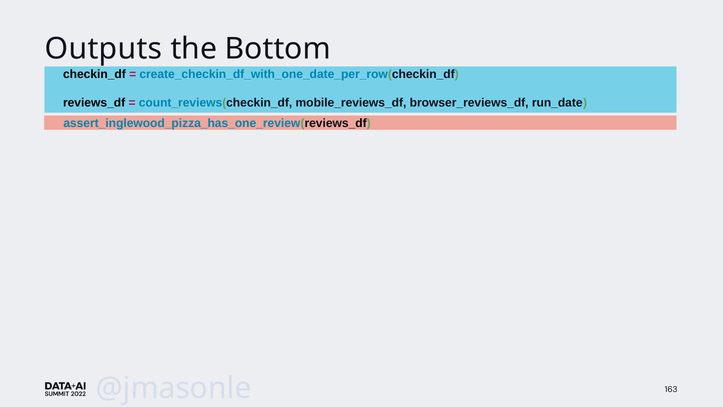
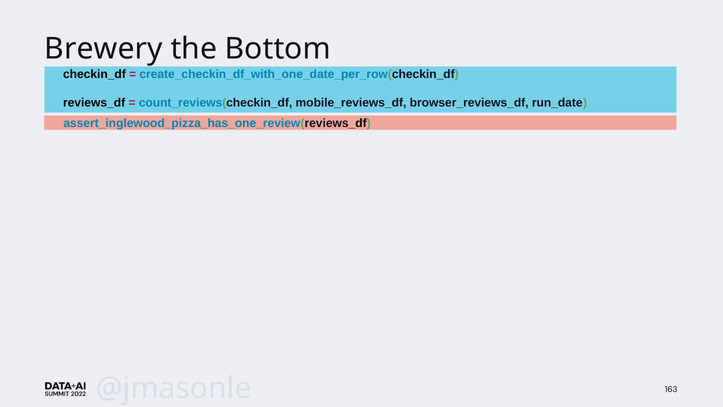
Outputs: Outputs -> Brewery
